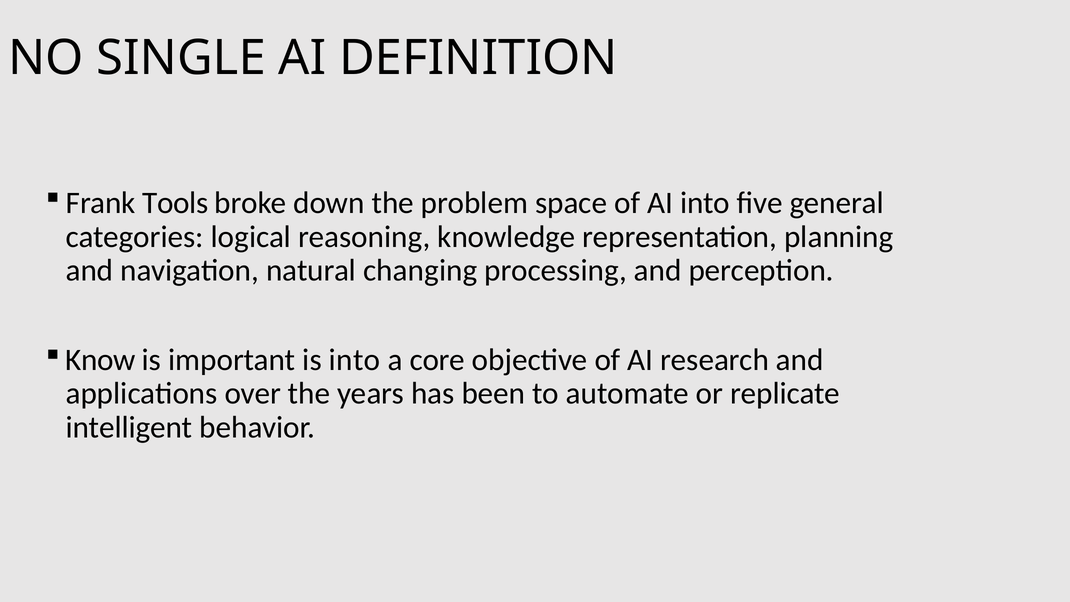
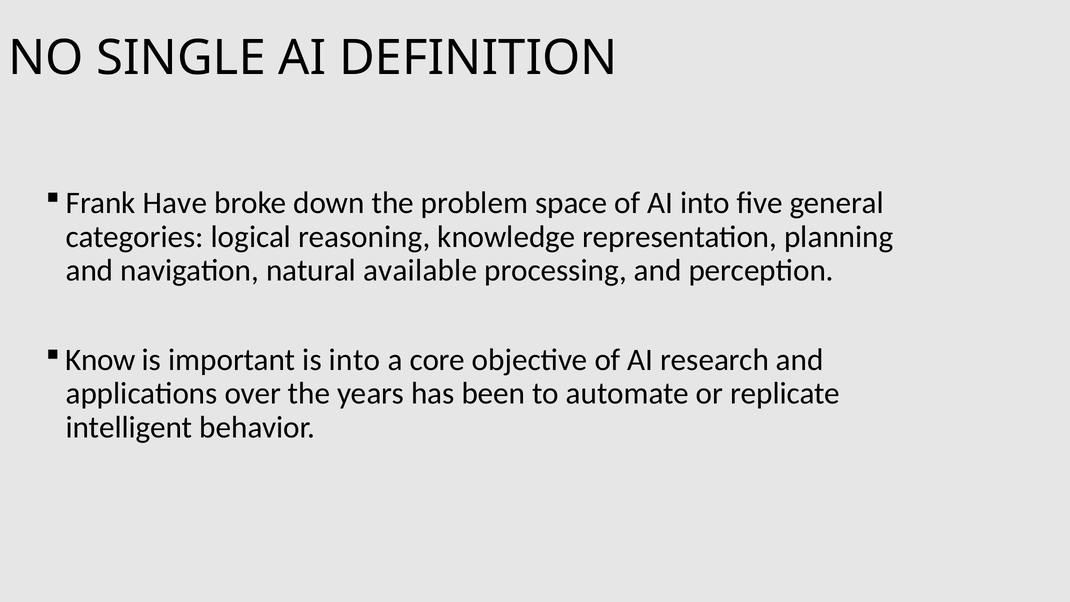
Tools: Tools -> Have
changing: changing -> available
